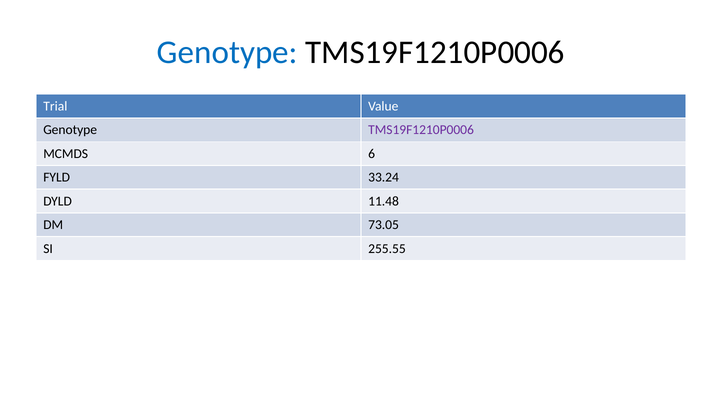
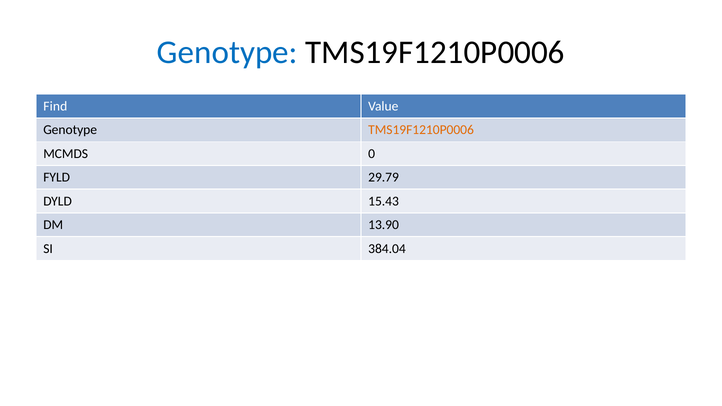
Trial: Trial -> Find
TMS19F1210P0006 at (421, 130) colour: purple -> orange
6: 6 -> 0
33.24: 33.24 -> 29.79
11.48: 11.48 -> 15.43
73.05: 73.05 -> 13.90
255.55: 255.55 -> 384.04
